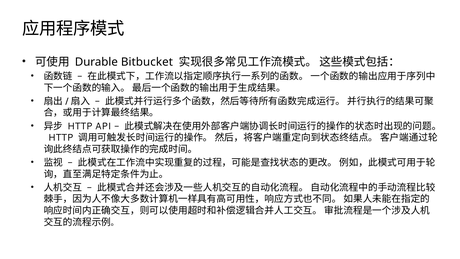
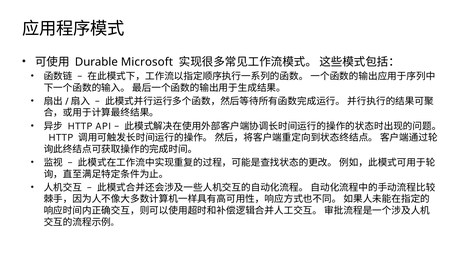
Bitbucket: Bitbucket -> Microsoft
